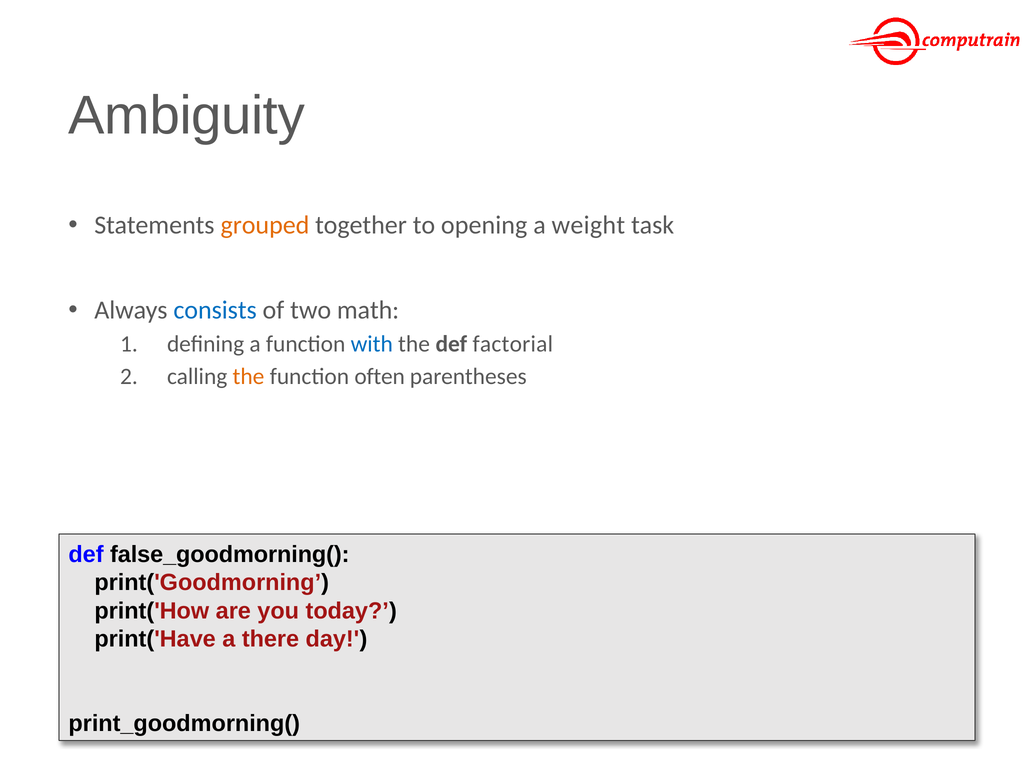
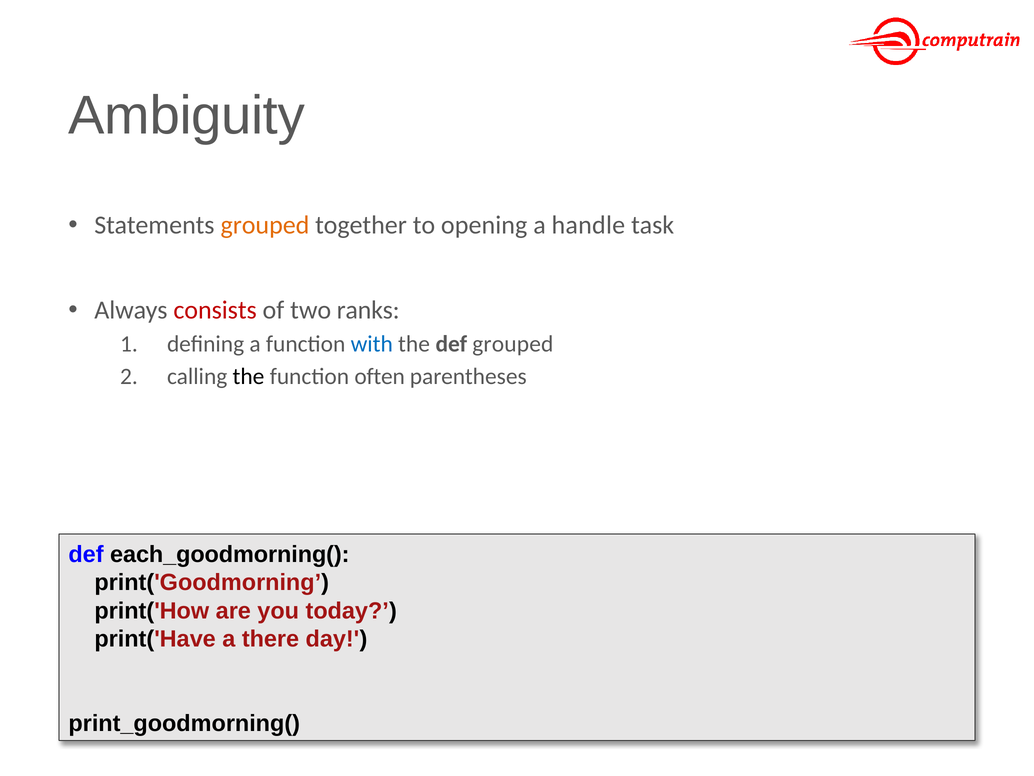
weight: weight -> handle
consists colour: blue -> red
math: math -> ranks
def factorial: factorial -> grouped
the at (248, 376) colour: orange -> black
false_goodmorning(: false_goodmorning( -> each_goodmorning(
